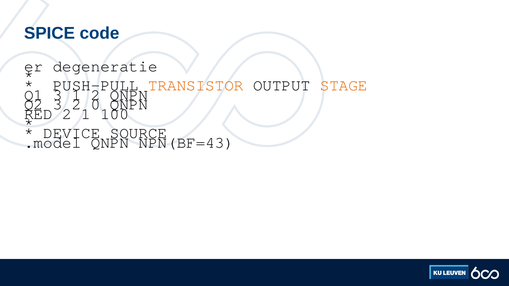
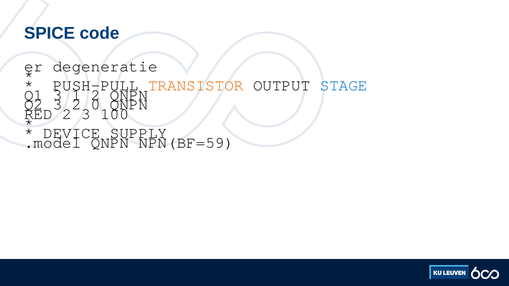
STAGE colour: orange -> blue
2 1: 1 -> 3
SOURCE: SOURCE -> SUPPLY
NPN(BF=43: NPN(BF=43 -> NPN(BF=59
